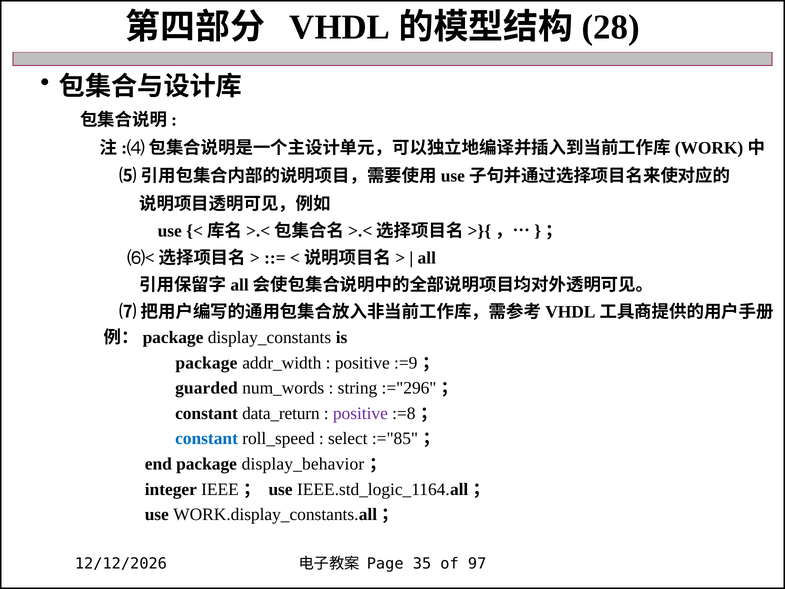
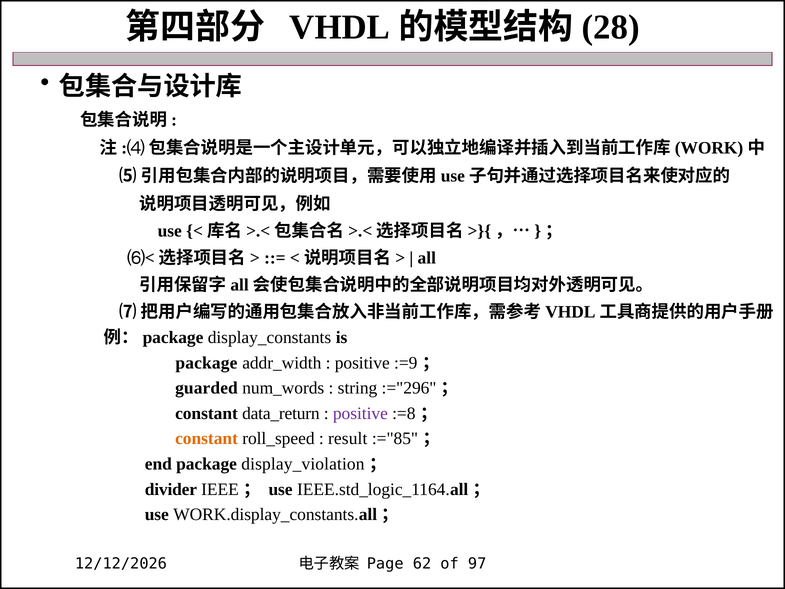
constant at (207, 438) colour: blue -> orange
select: select -> result
display_behavior: display_behavior -> display_violation
integer: integer -> divider
35: 35 -> 62
